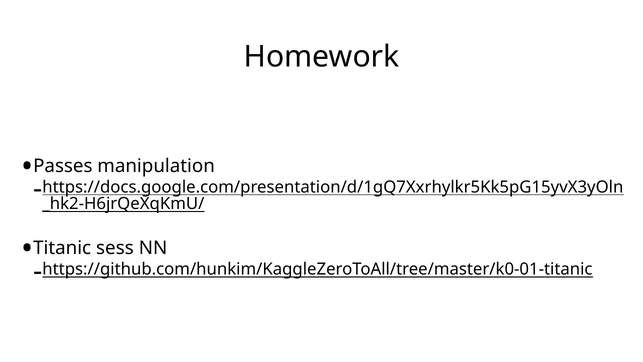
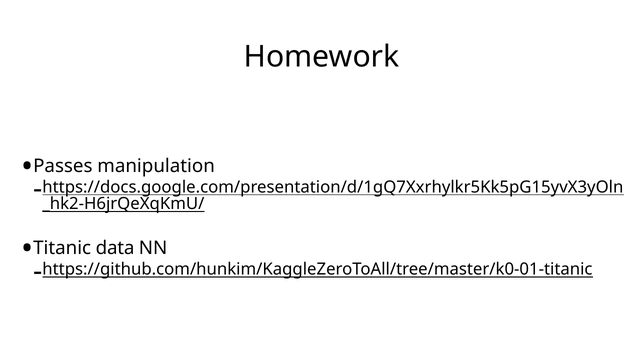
sess: sess -> data
